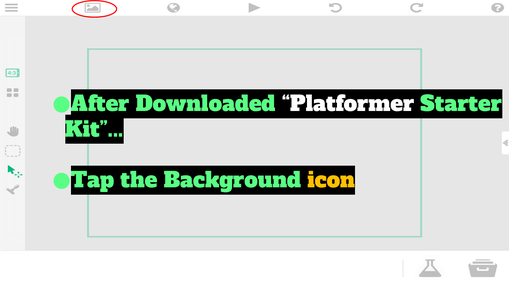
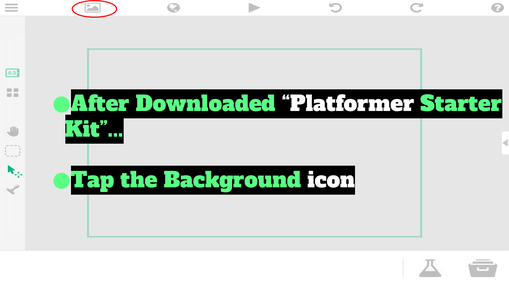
icon colour: yellow -> white
